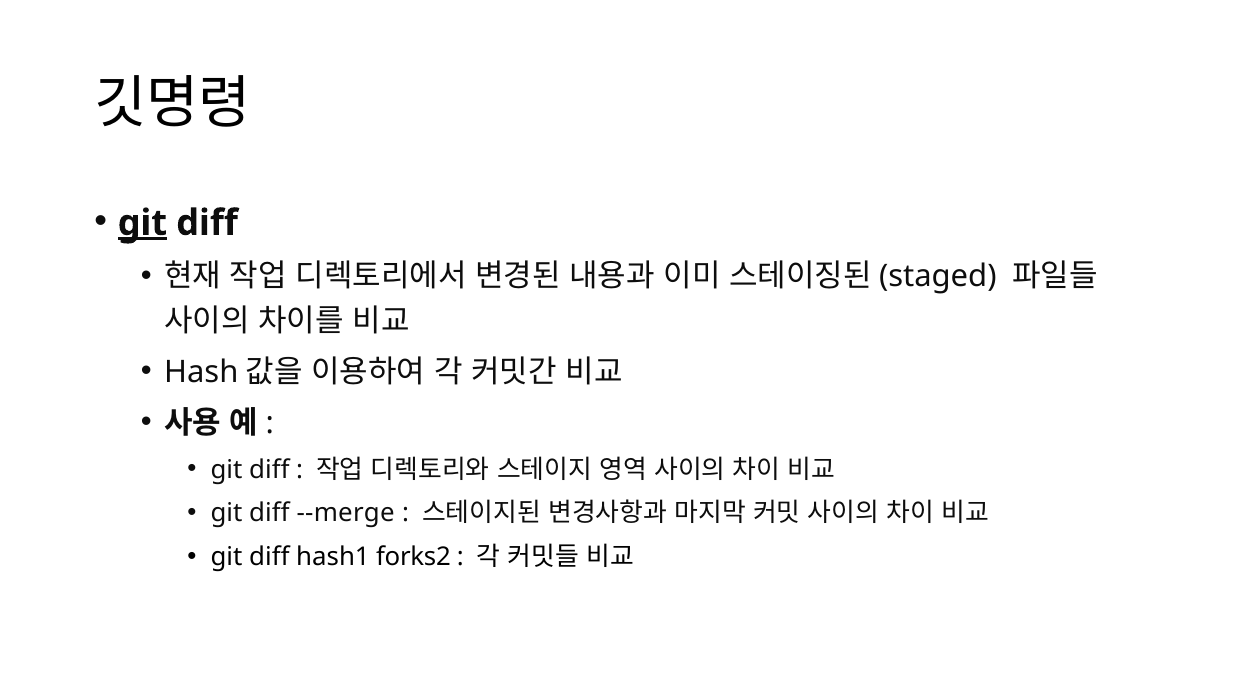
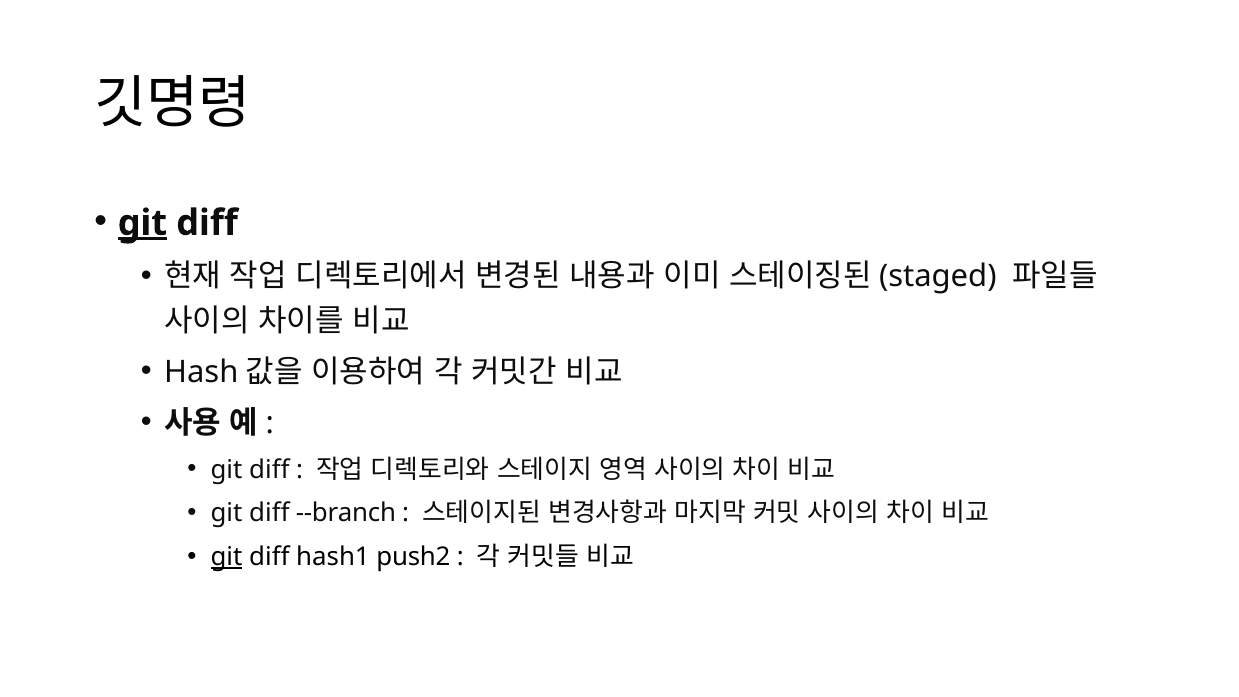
--merge: --merge -> --branch
git at (227, 557) underline: none -> present
forks2: forks2 -> push2
